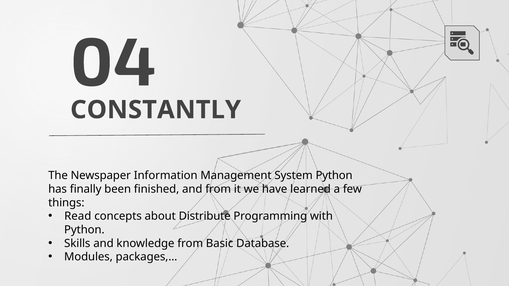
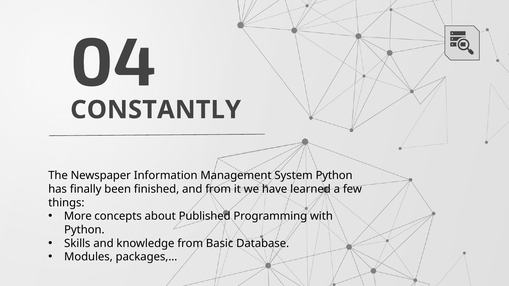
Read: Read -> More
Distribute: Distribute -> Published
